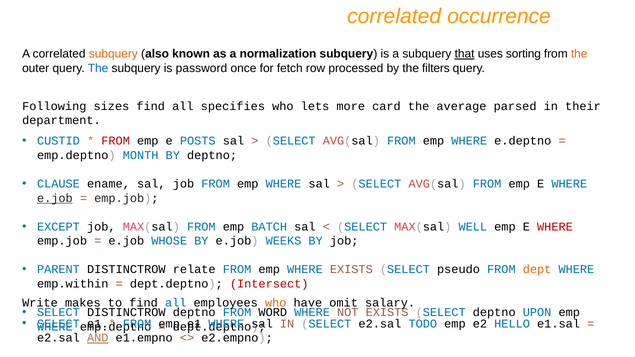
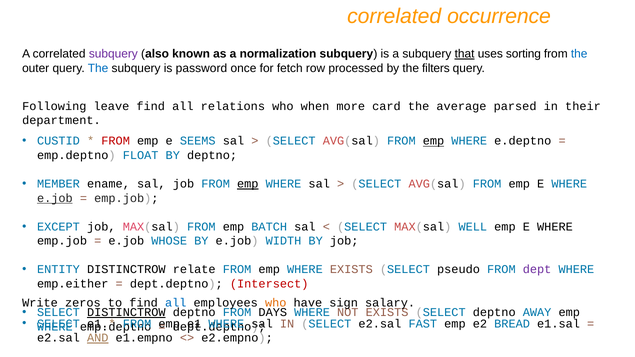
subquery at (113, 54) colour: orange -> purple
the at (579, 54) colour: orange -> blue
sizes: sizes -> leave
specifies: specifies -> relations
lets: lets -> when
POSTS: POSTS -> SEEMS
emp at (434, 141) underline: none -> present
MONTH: MONTH -> FLOAT
CLAUSE: CLAUSE -> MEMBER
emp at (248, 184) underline: none -> present
WHERE at (555, 227) colour: red -> black
WEEKS: WEEKS -> WIDTH
PARENT: PARENT -> ENTITY
dept colour: orange -> purple
emp.within: emp.within -> emp.either
makes: makes -> zeros
omit: omit -> sign
DISTINCTROW at (126, 313) underline: none -> present
WORD: WORD -> DAYS
UPON: UPON -> AWAY
TODO: TODO -> FAST
HELLO: HELLO -> BREAD
